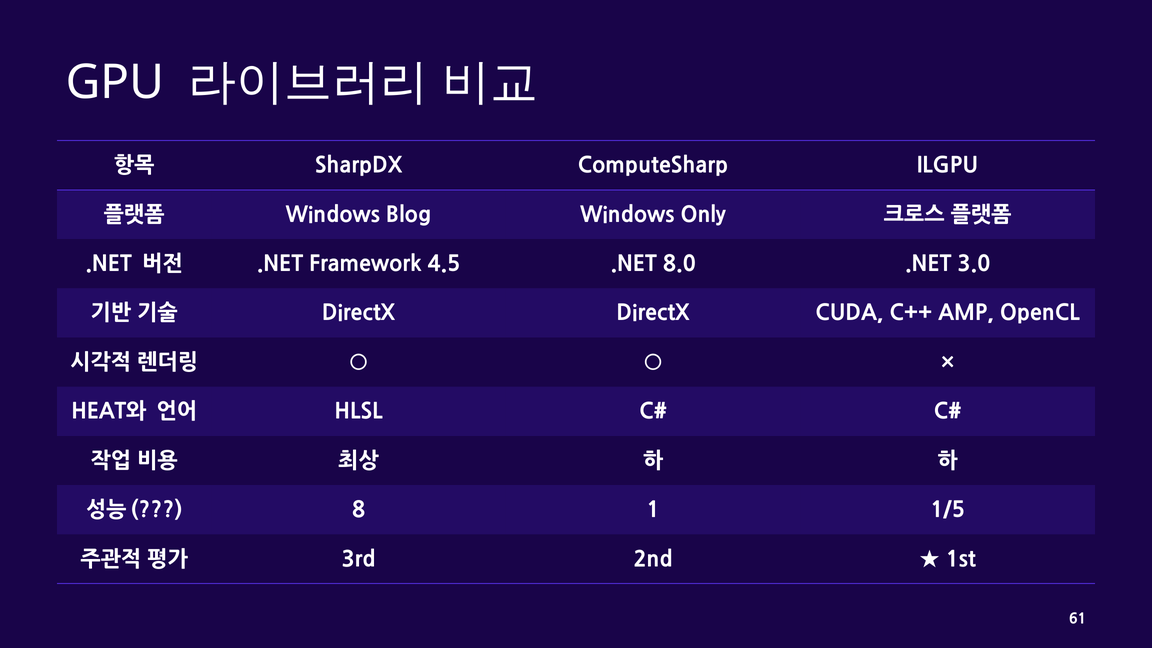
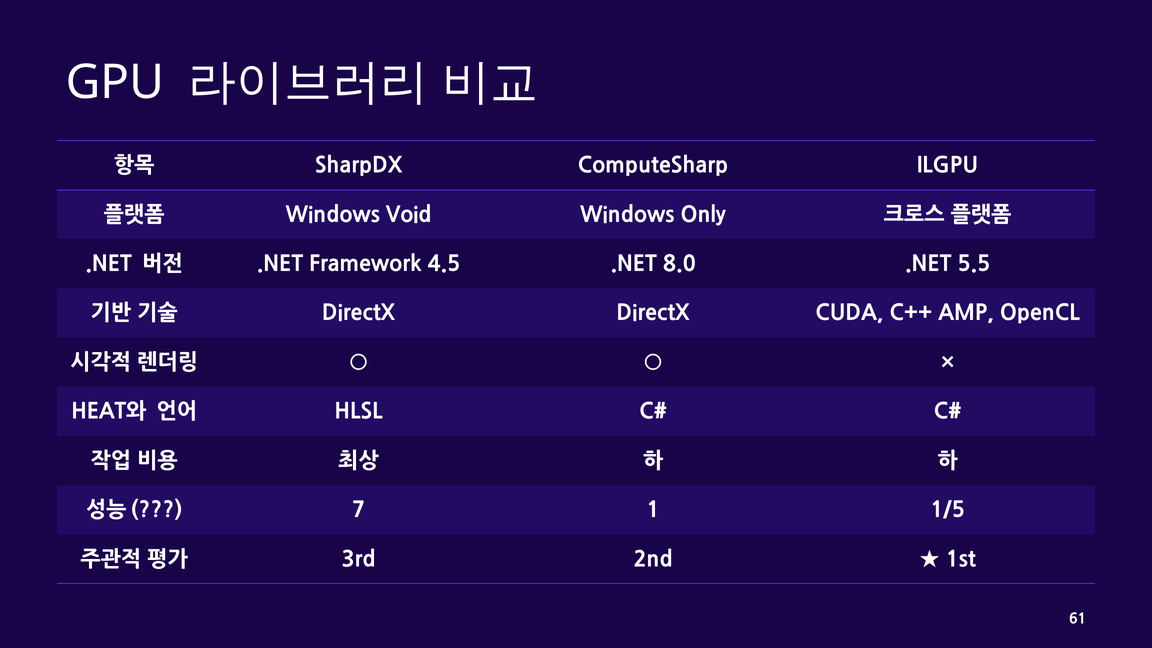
Blog: Blog -> Void
3.0: 3.0 -> 5.5
8: 8 -> 7
